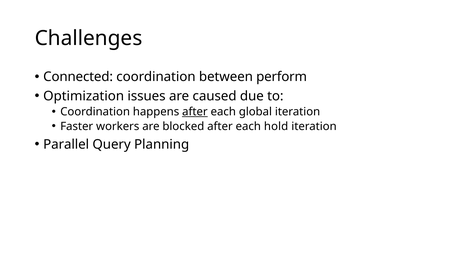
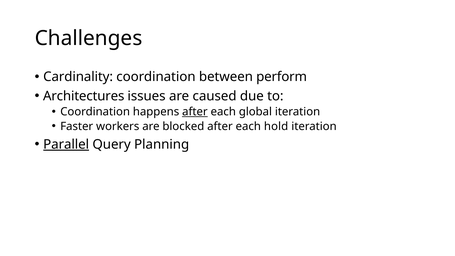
Connected: Connected -> Cardinality
Optimization: Optimization -> Architectures
Parallel underline: none -> present
